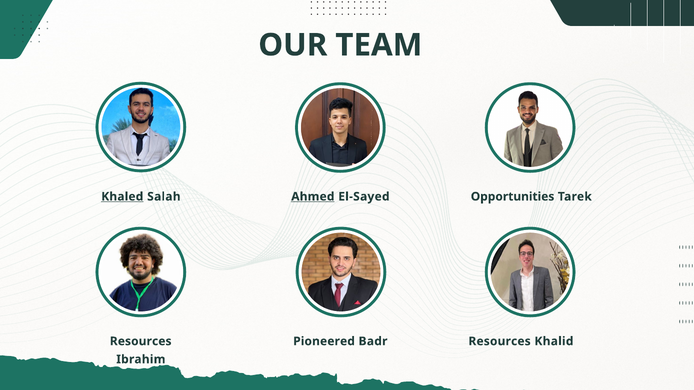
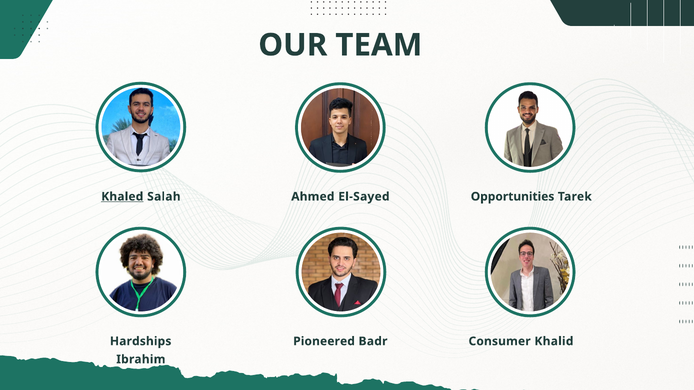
Ahmed underline: present -> none
Resources at (141, 342): Resources -> Hardships
Badr Resources: Resources -> Consumer
